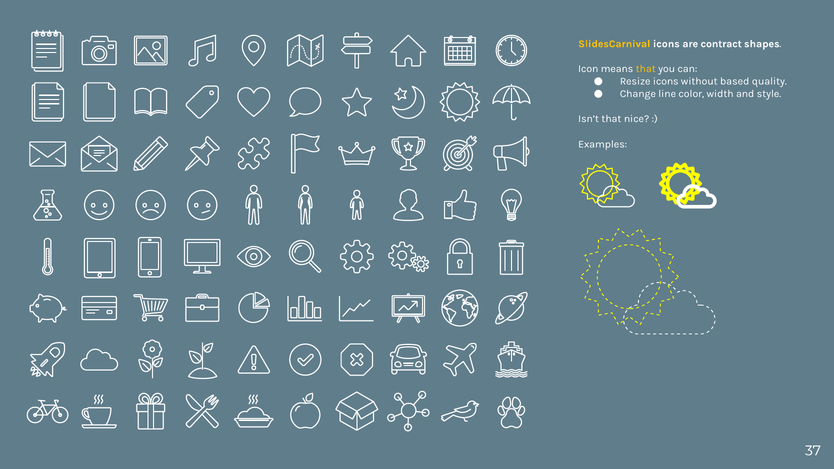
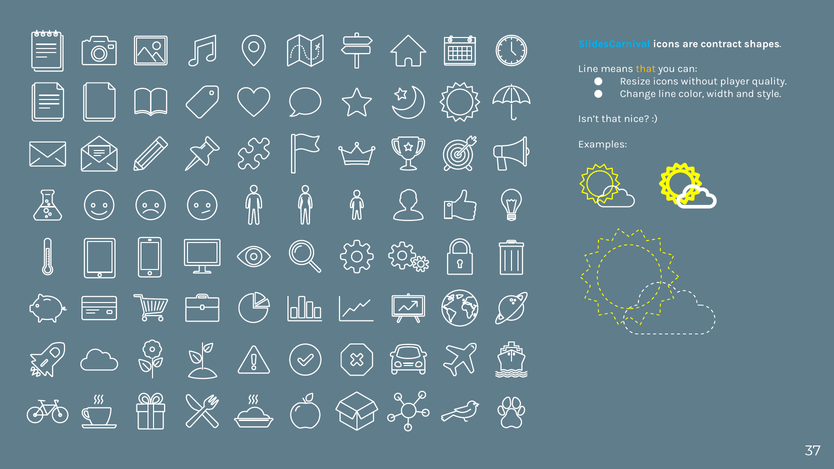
SlidesCarnival colour: yellow -> light blue
Icon at (588, 69): Icon -> Line
based: based -> player
